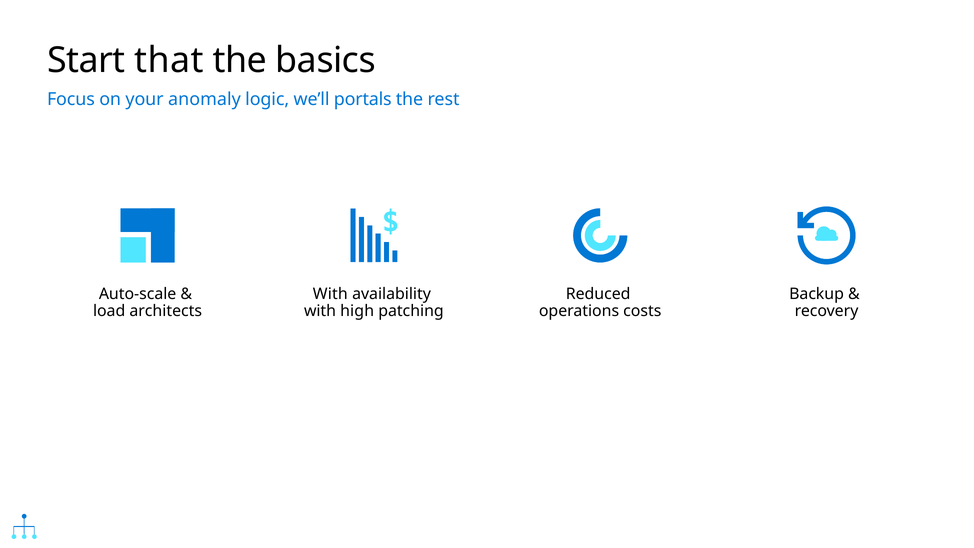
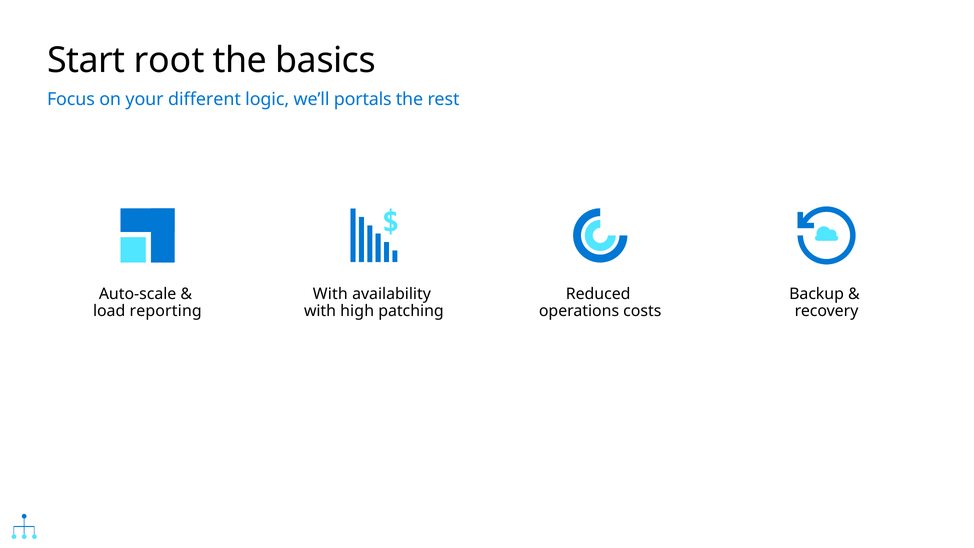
that: that -> root
anomaly: anomaly -> different
architects: architects -> reporting
